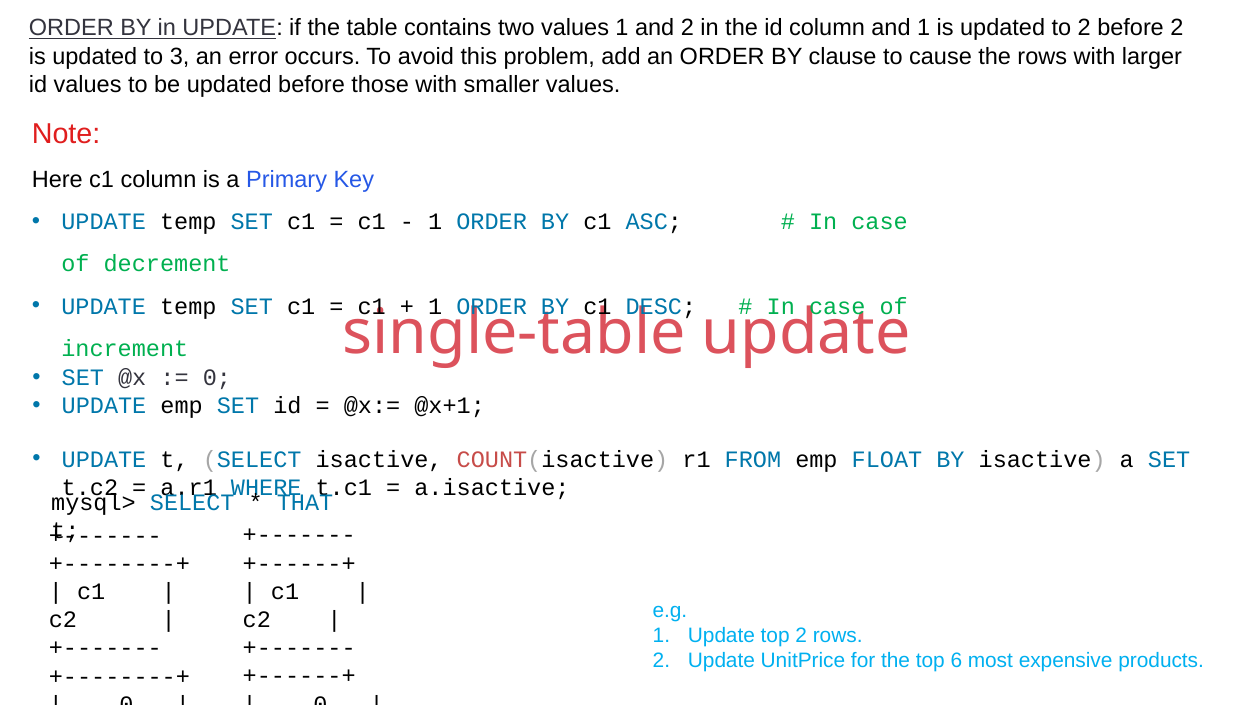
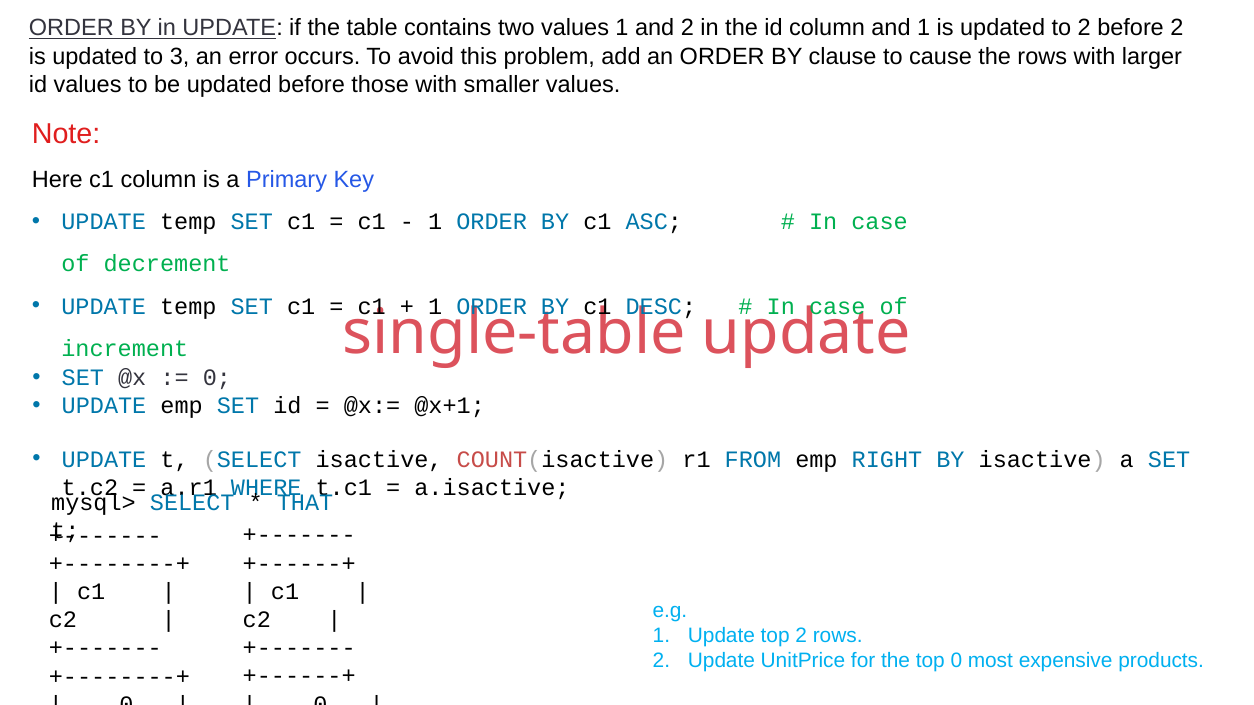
FLOAT: FLOAT -> RIGHT
top 6: 6 -> 0
